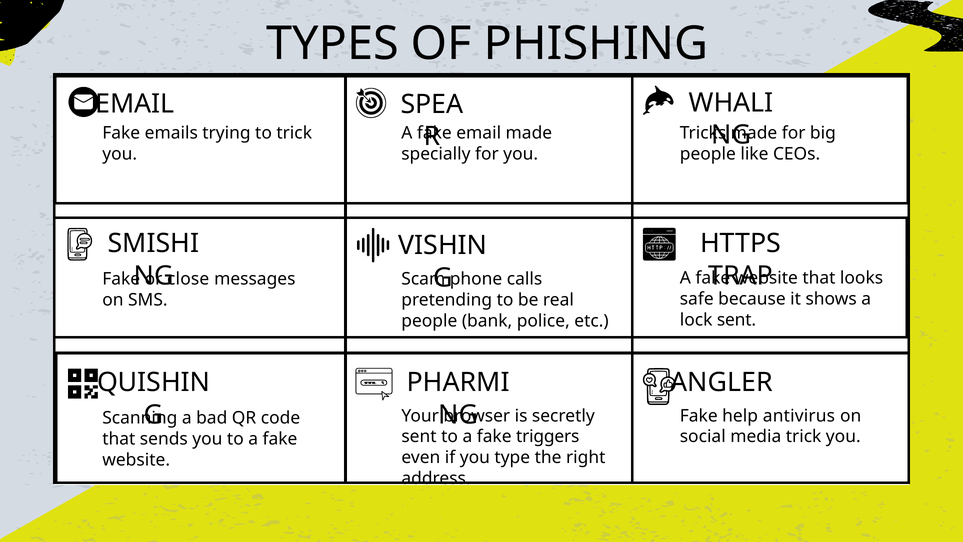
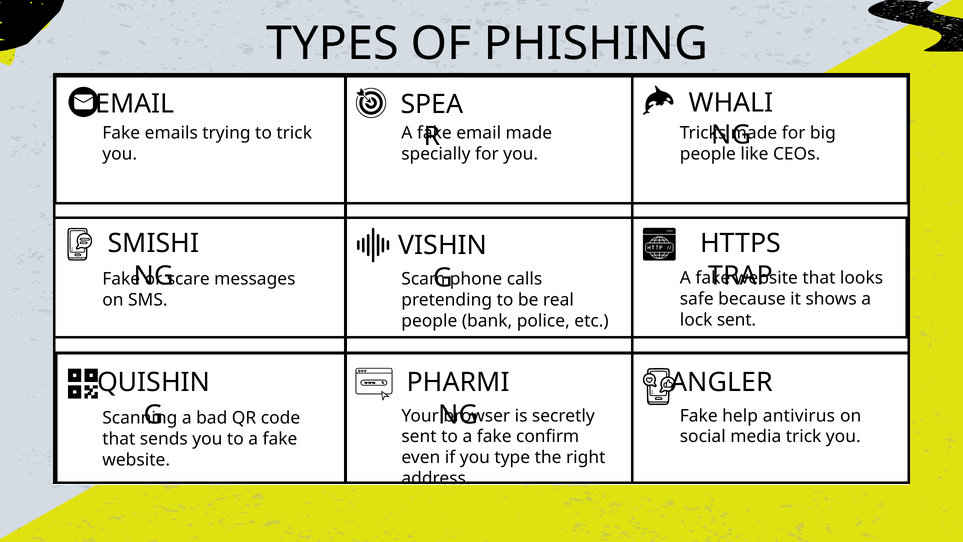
close: close -> scare
triggers: triggers -> confirm
